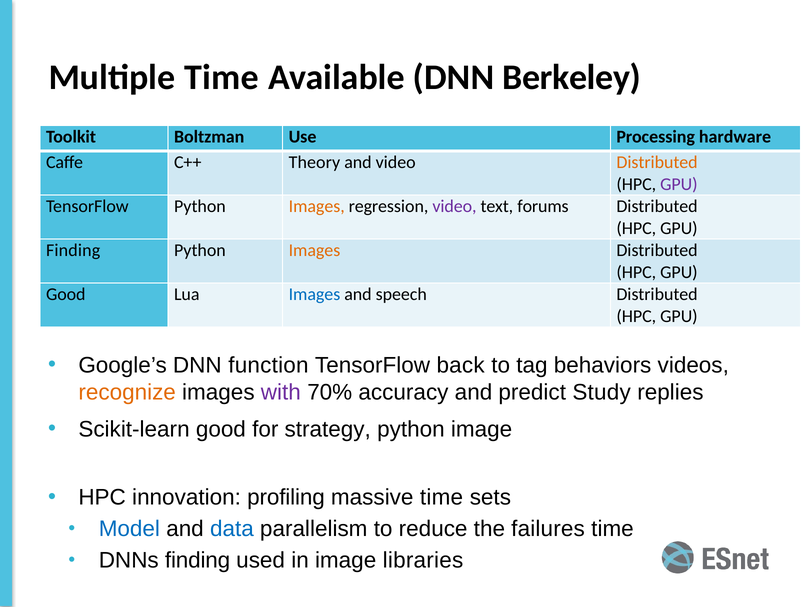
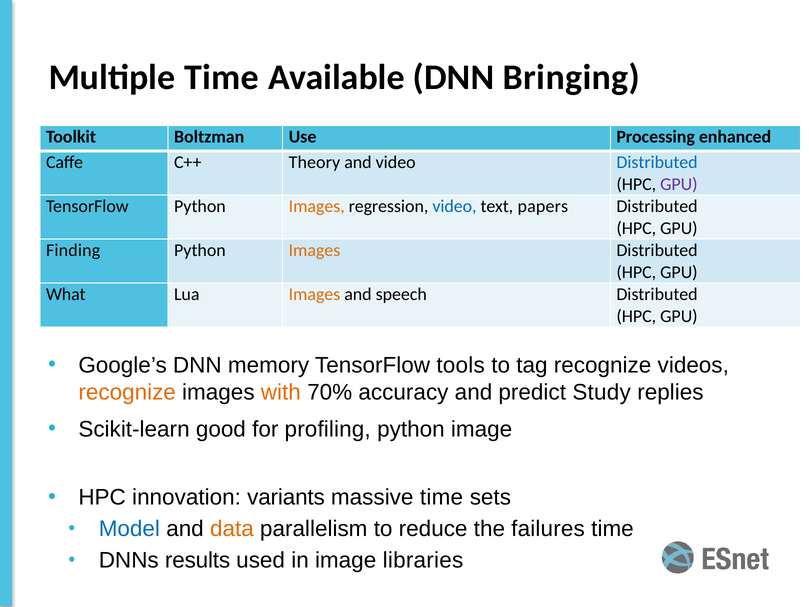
Berkeley: Berkeley -> Bringing
hardware: hardware -> enhanced
Distributed at (657, 162) colour: orange -> blue
video at (454, 206) colour: purple -> blue
forums: forums -> papers
Good at (66, 294): Good -> What
Images at (314, 294) colour: blue -> orange
function: function -> memory
back: back -> tools
tag behaviors: behaviors -> recognize
with colour: purple -> orange
strategy: strategy -> profiling
profiling: profiling -> variants
data colour: blue -> orange
DNNs finding: finding -> results
